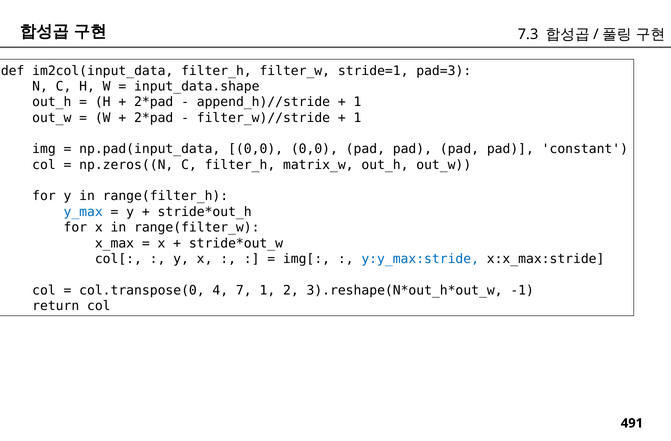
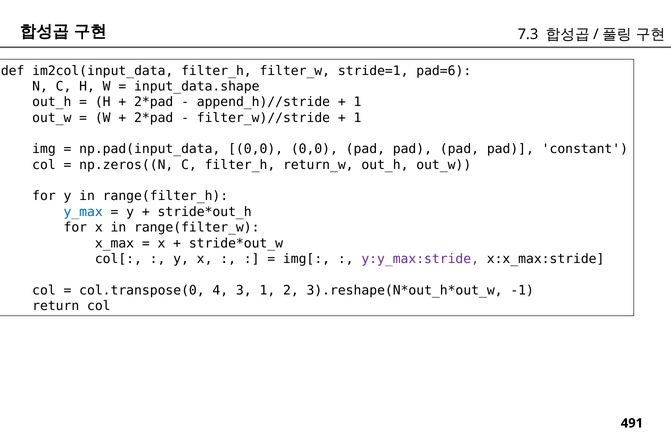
pad=3: pad=3 -> pad=6
matrix_w: matrix_w -> return_w
y:y_max:stride colour: blue -> purple
7: 7 -> 3
